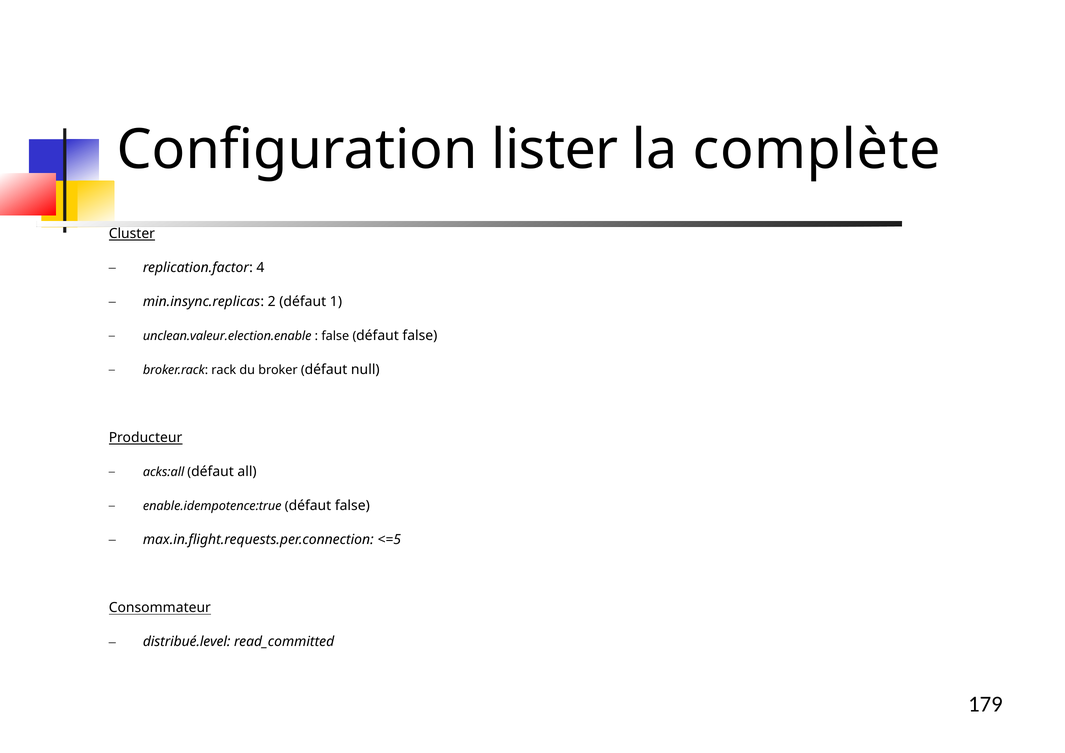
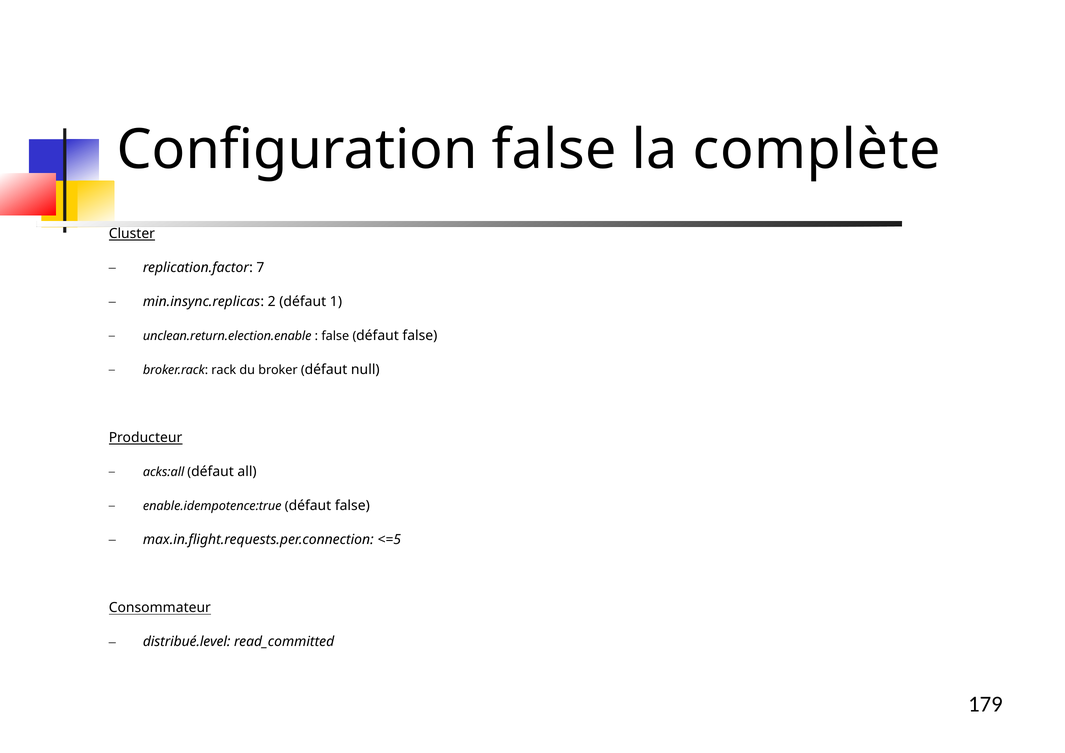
Configuration lister: lister -> false
4: 4 -> 7
unclean.valeur.election.enable: unclean.valeur.election.enable -> unclean.return.election.enable
